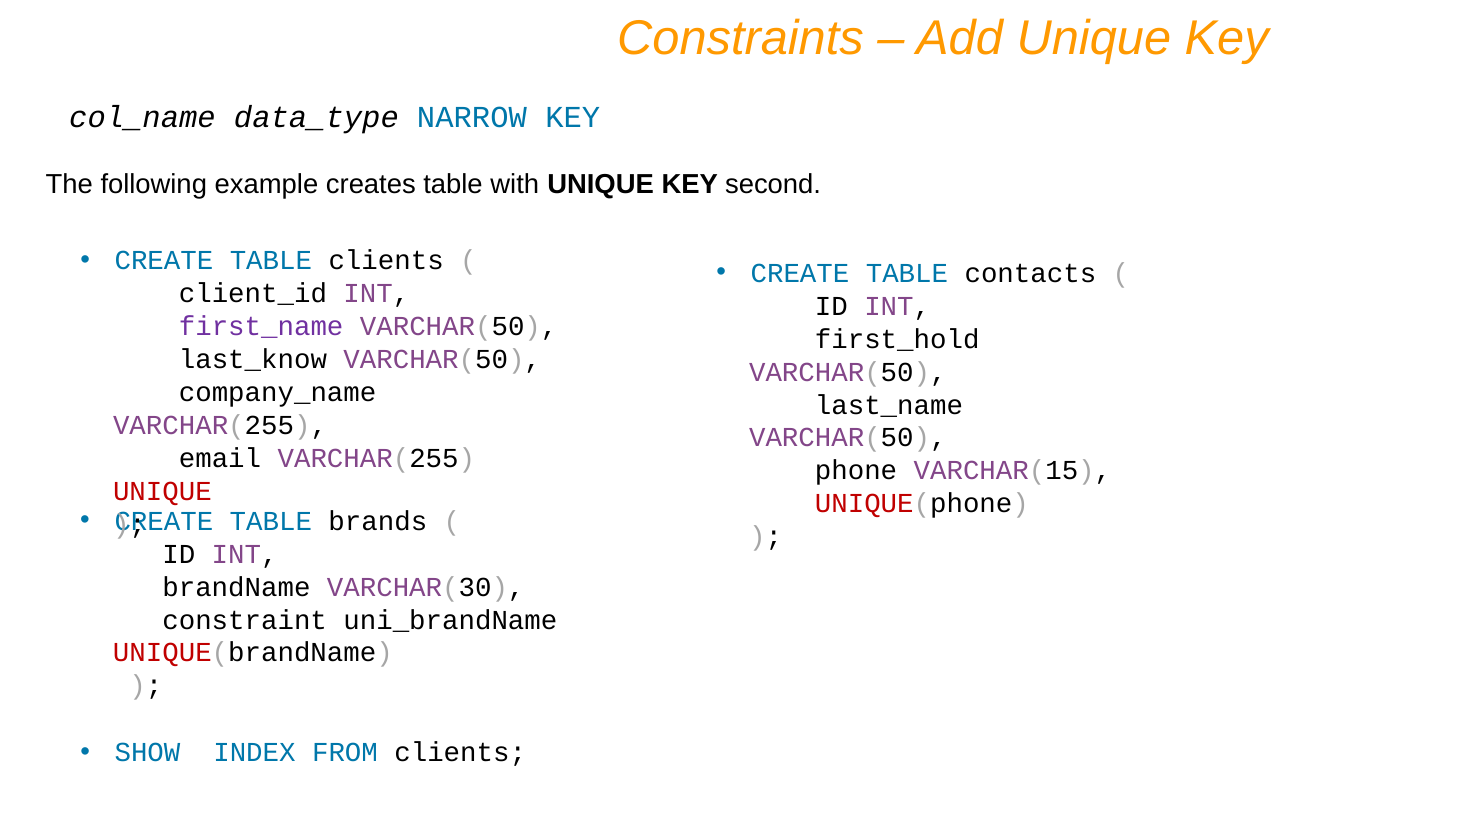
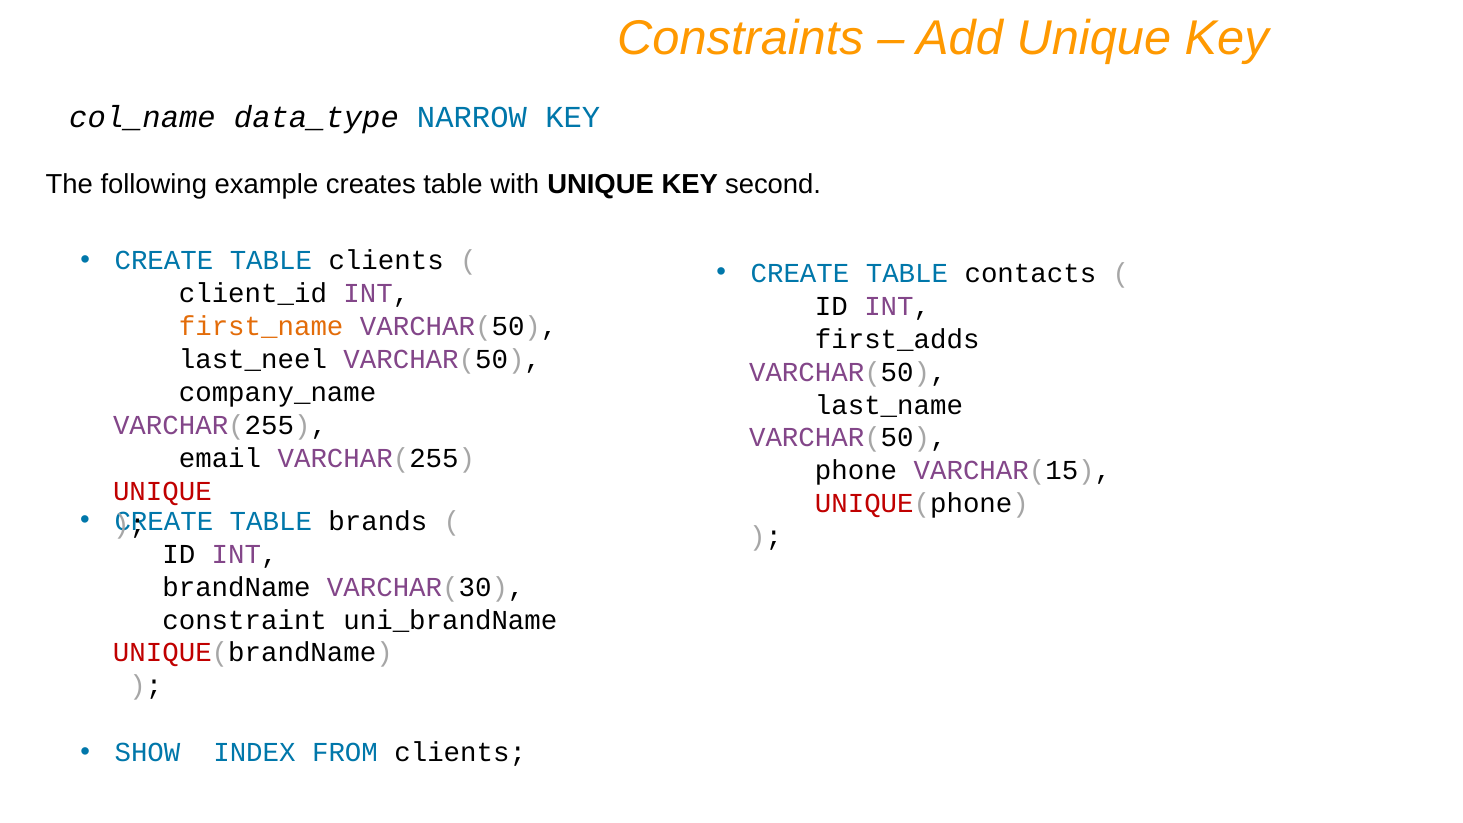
first_name colour: purple -> orange
first_hold: first_hold -> first_adds
last_know: last_know -> last_neel
